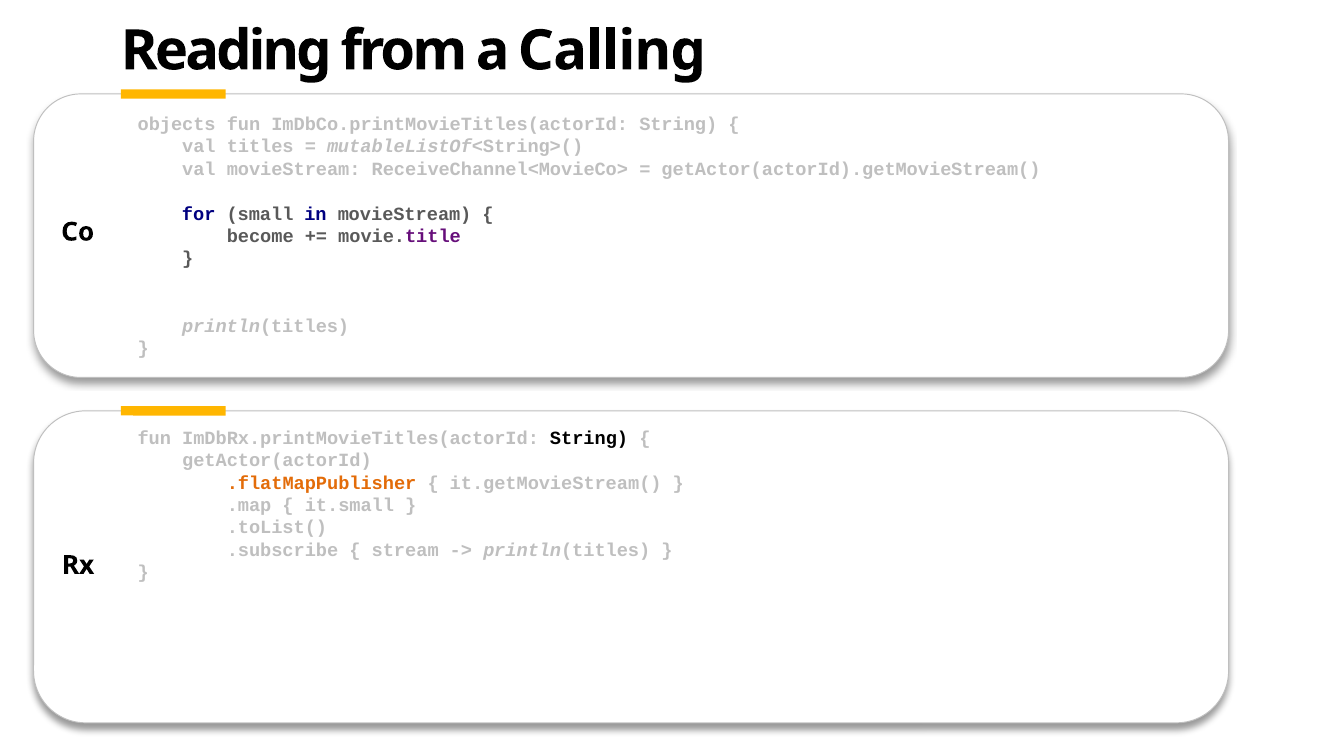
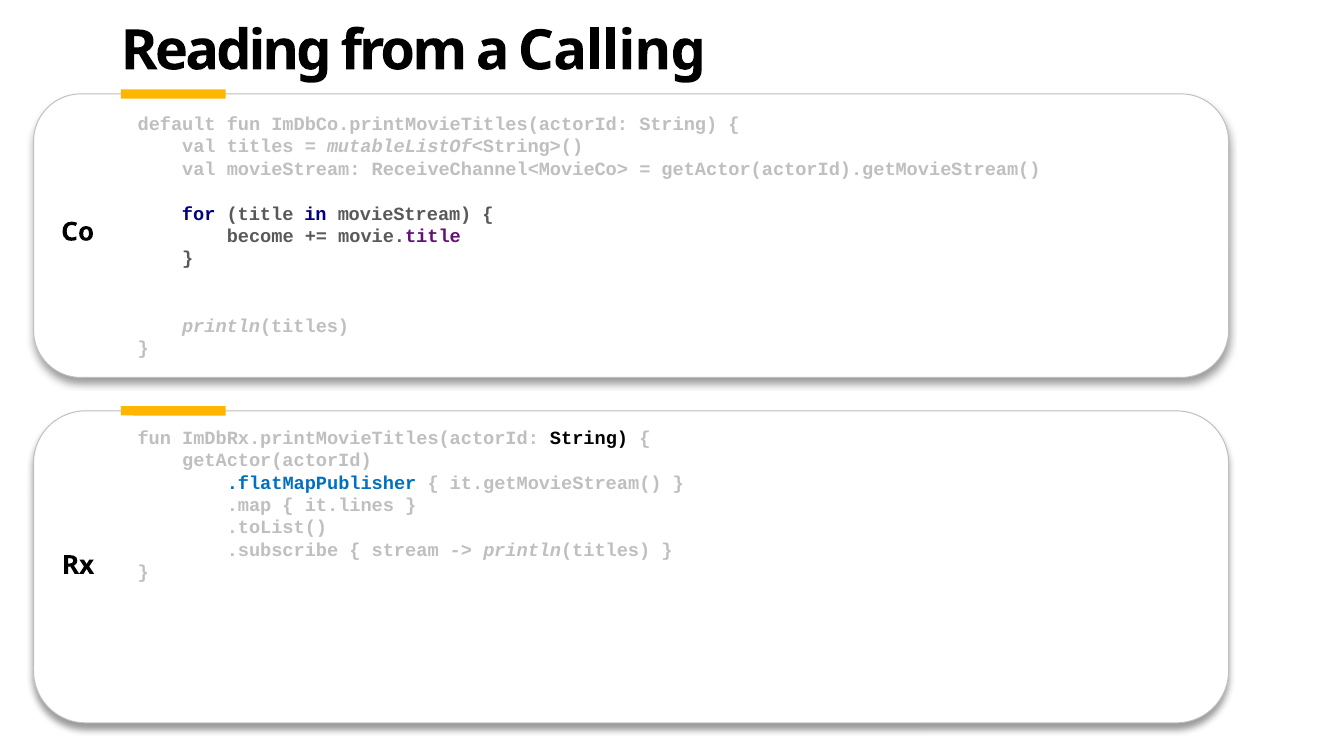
objects: objects -> default
small: small -> title
.flatMapPublisher colour: orange -> blue
it.small: it.small -> it.lines
